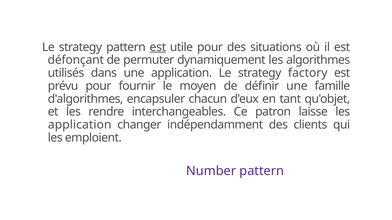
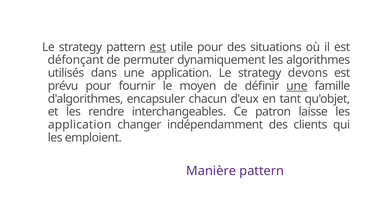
factory: factory -> devons
une at (297, 86) underline: none -> present
Number: Number -> Manière
